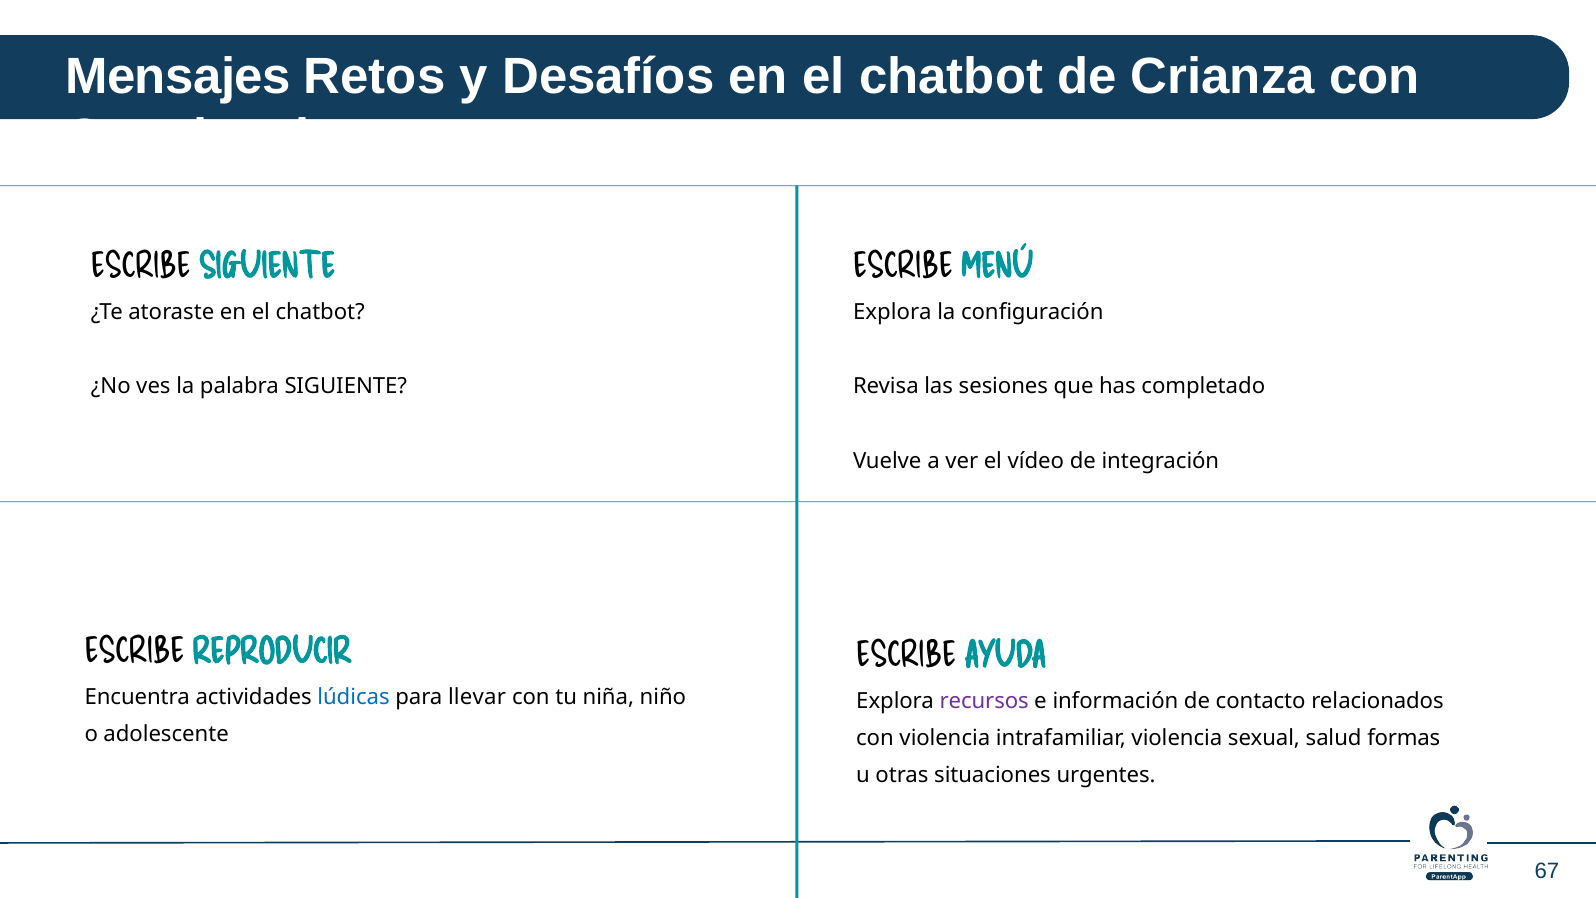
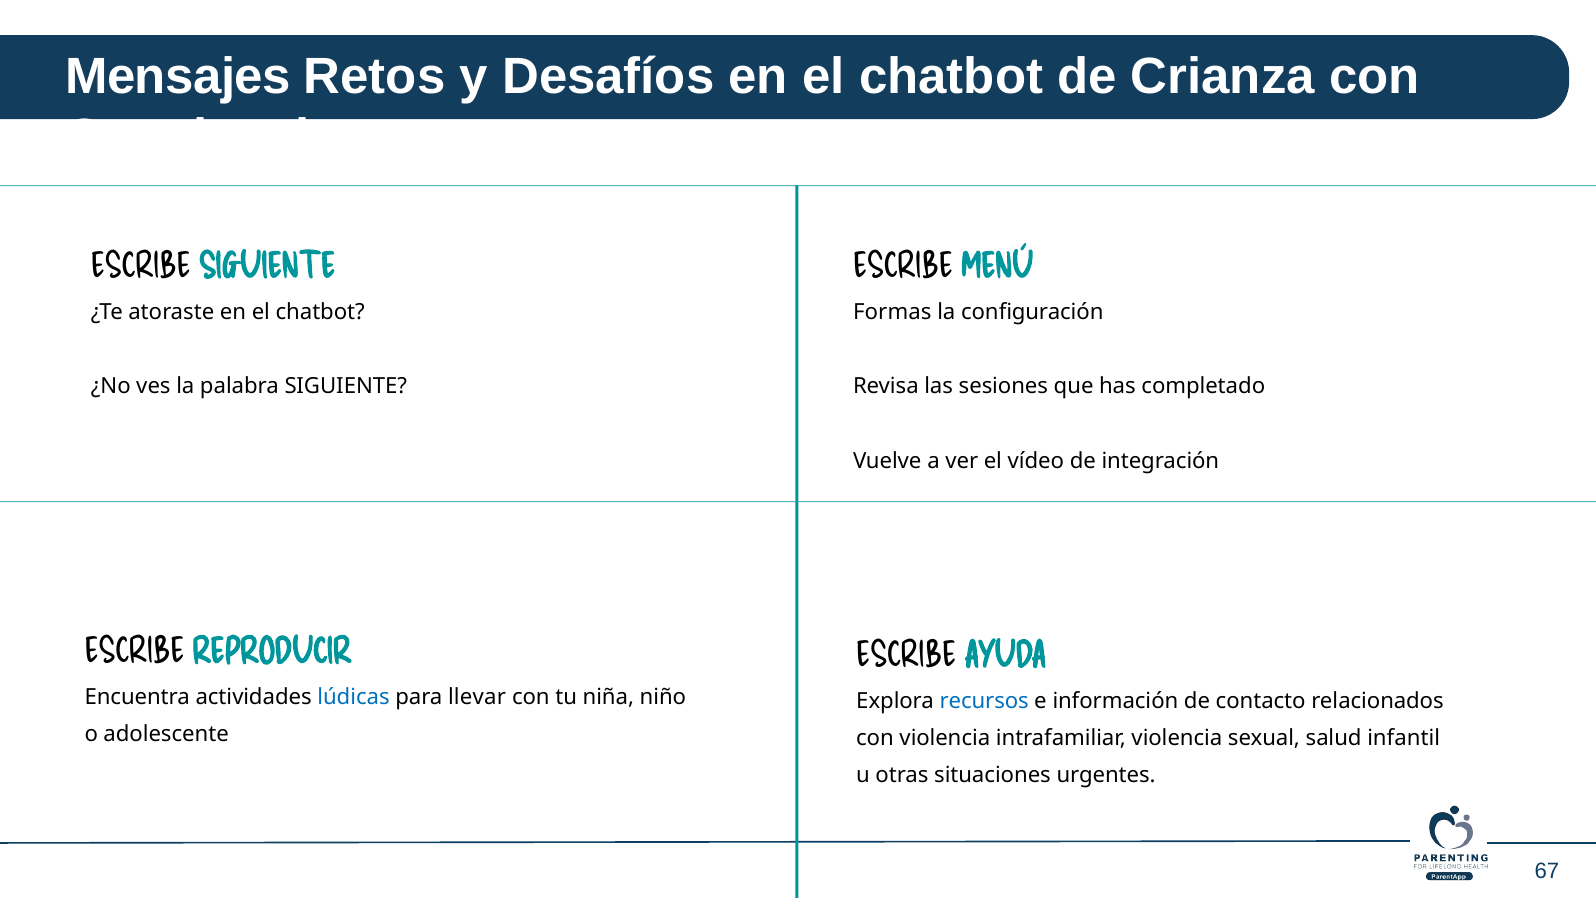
Explora at (892, 312): Explora -> Formas
recursos colour: purple -> blue
formas: formas -> infantil
